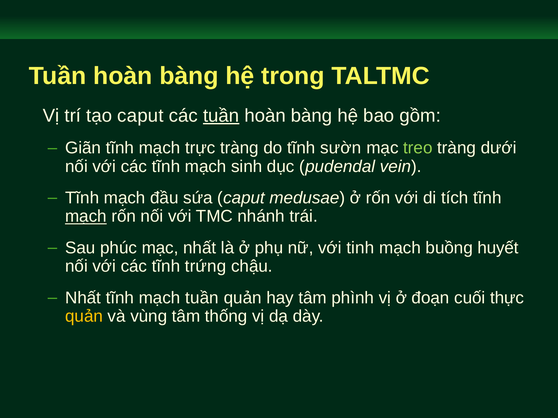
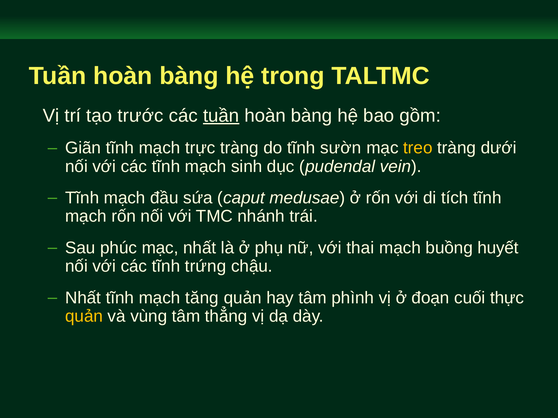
tạo caput: caput -> trước
treo colour: light green -> yellow
mạch at (86, 217) underline: present -> none
tinh: tinh -> thai
mạch tuần: tuần -> tăng
thống: thống -> thẳng
